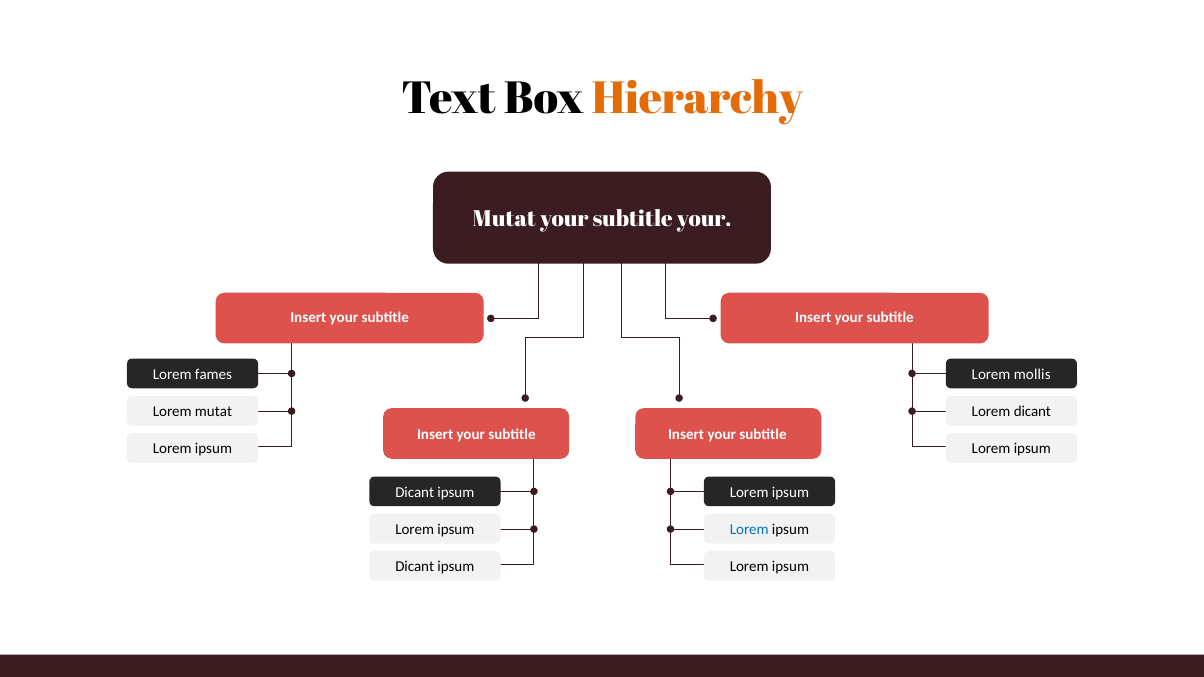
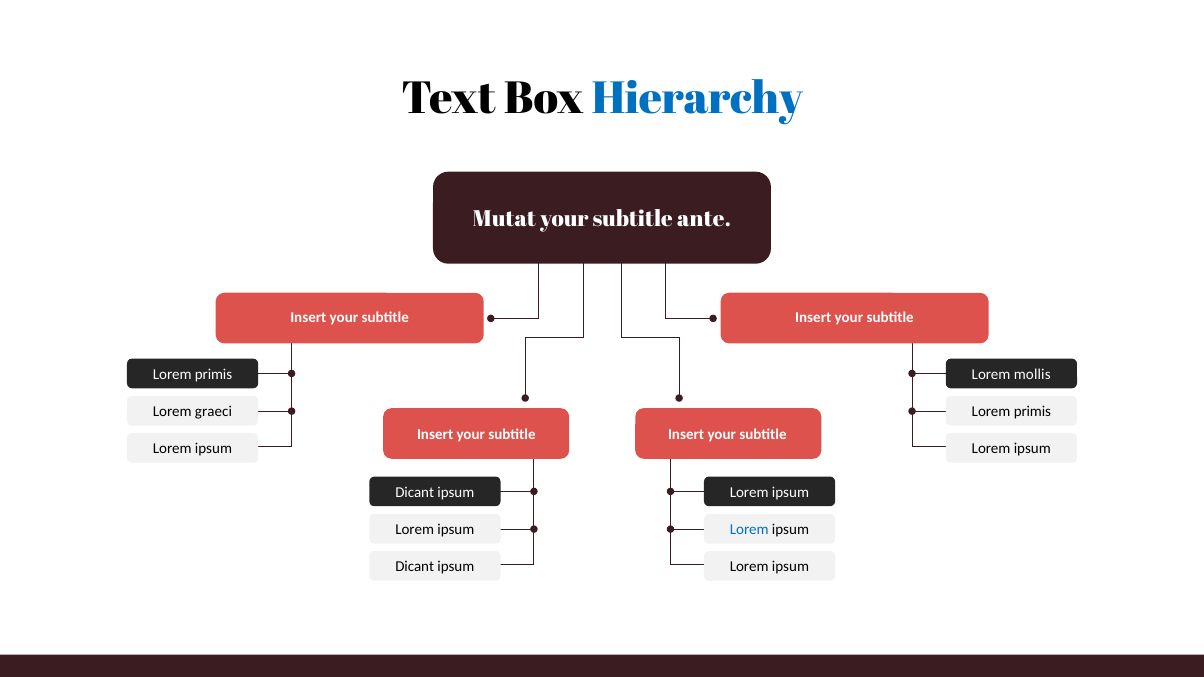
Hierarchy colour: orange -> blue
subtitle your: your -> ante
fames at (214, 375): fames -> primis
Lorem mutat: mutat -> graeci
dicant at (1032, 412): dicant -> primis
